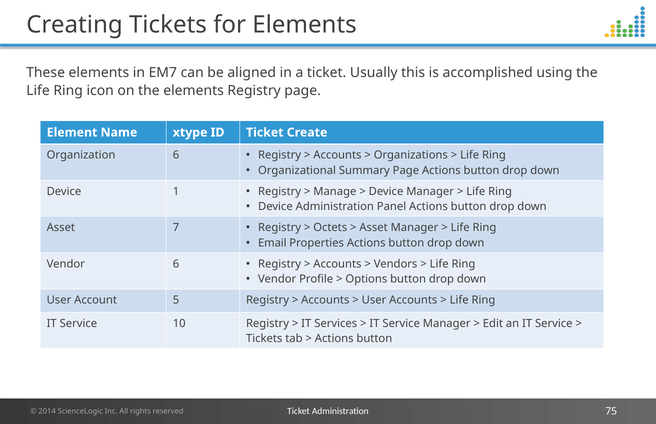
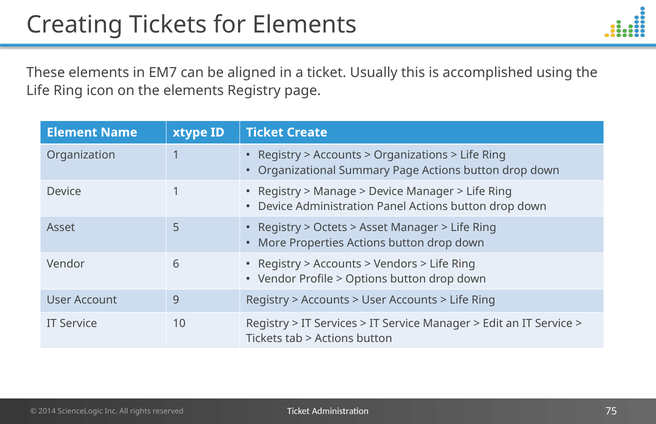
Organization 6: 6 -> 1
7: 7 -> 5
Email: Email -> More
5: 5 -> 9
